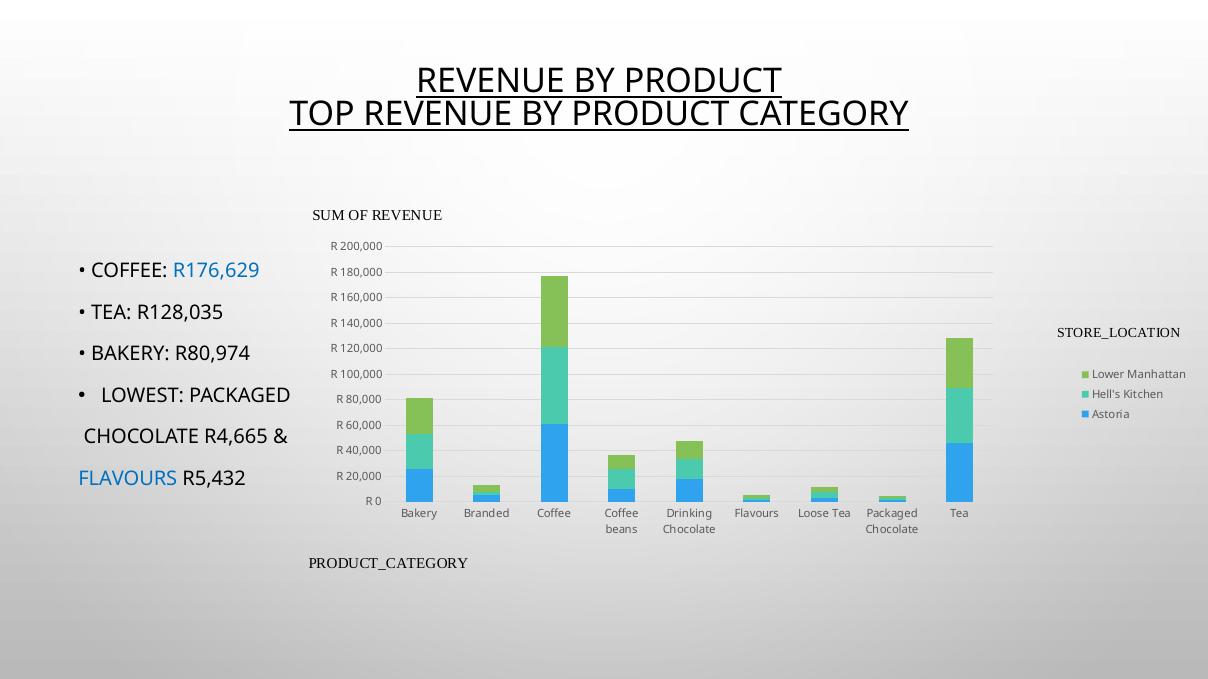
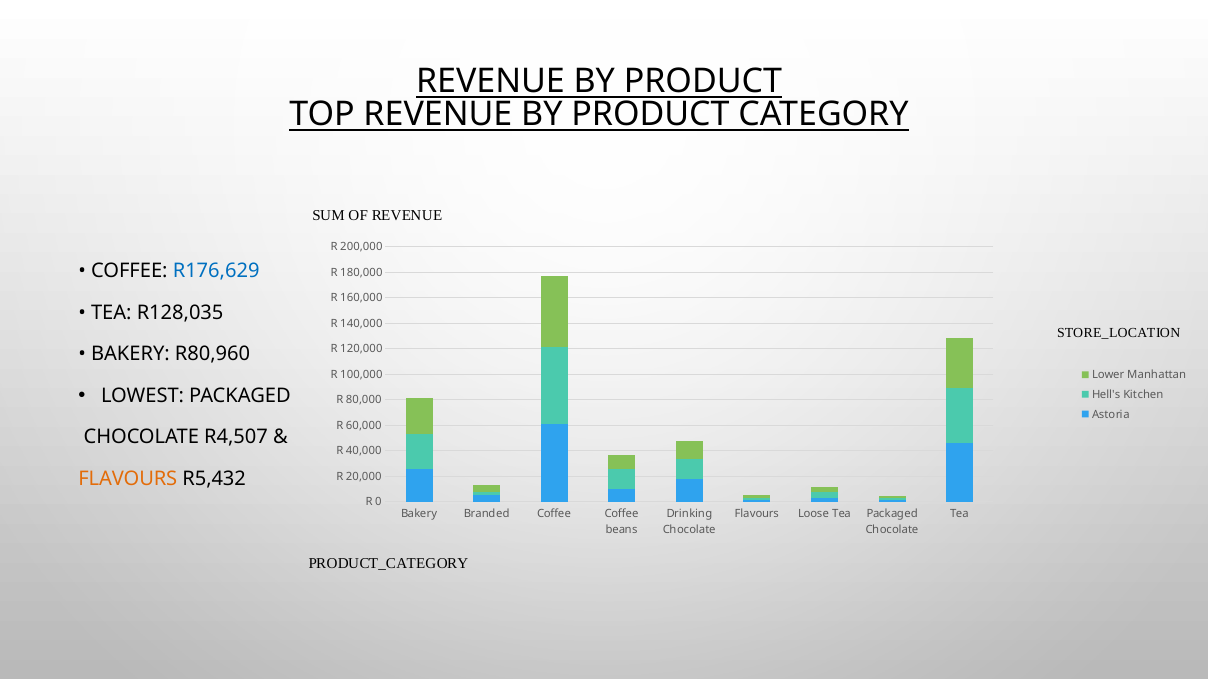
R80,974: R80,974 -> R80,960
R4,665: R4,665 -> R4,507
FLAVOURS at (128, 479) colour: blue -> orange
